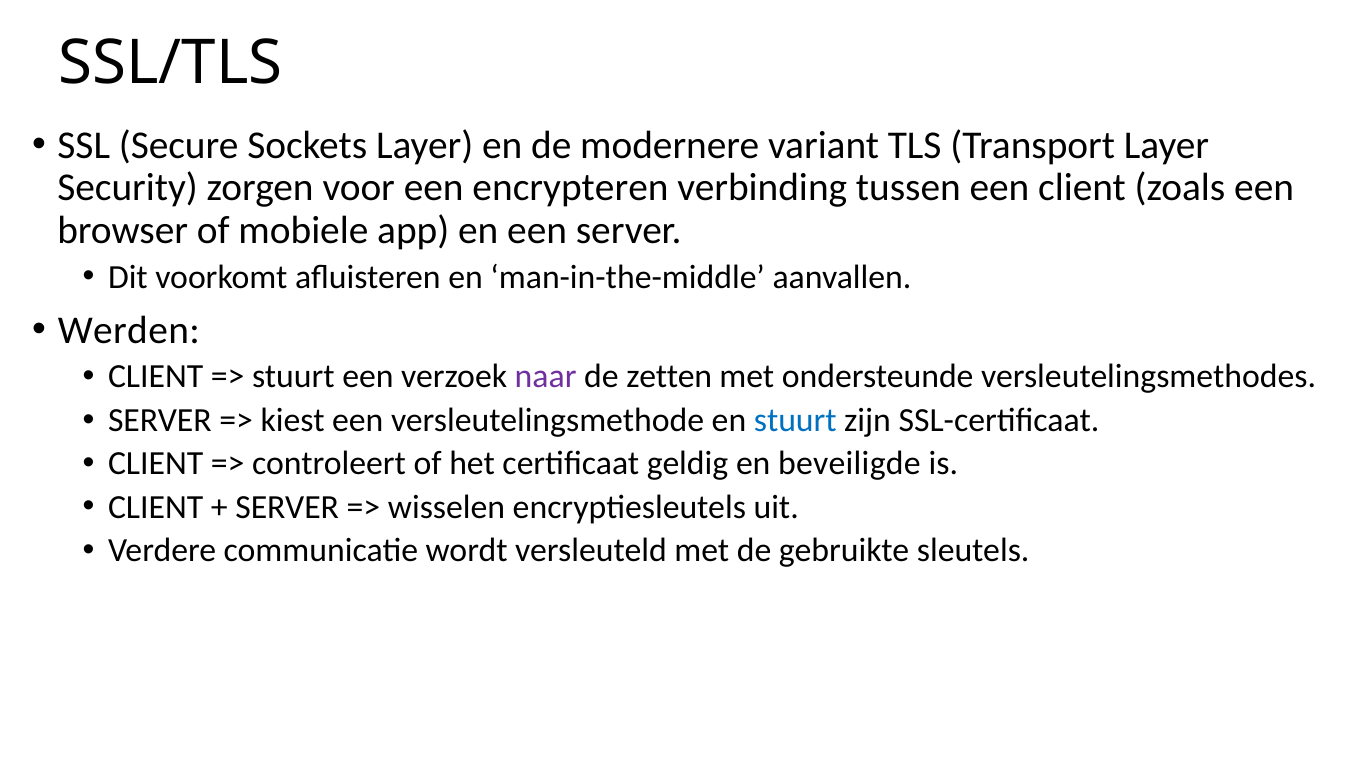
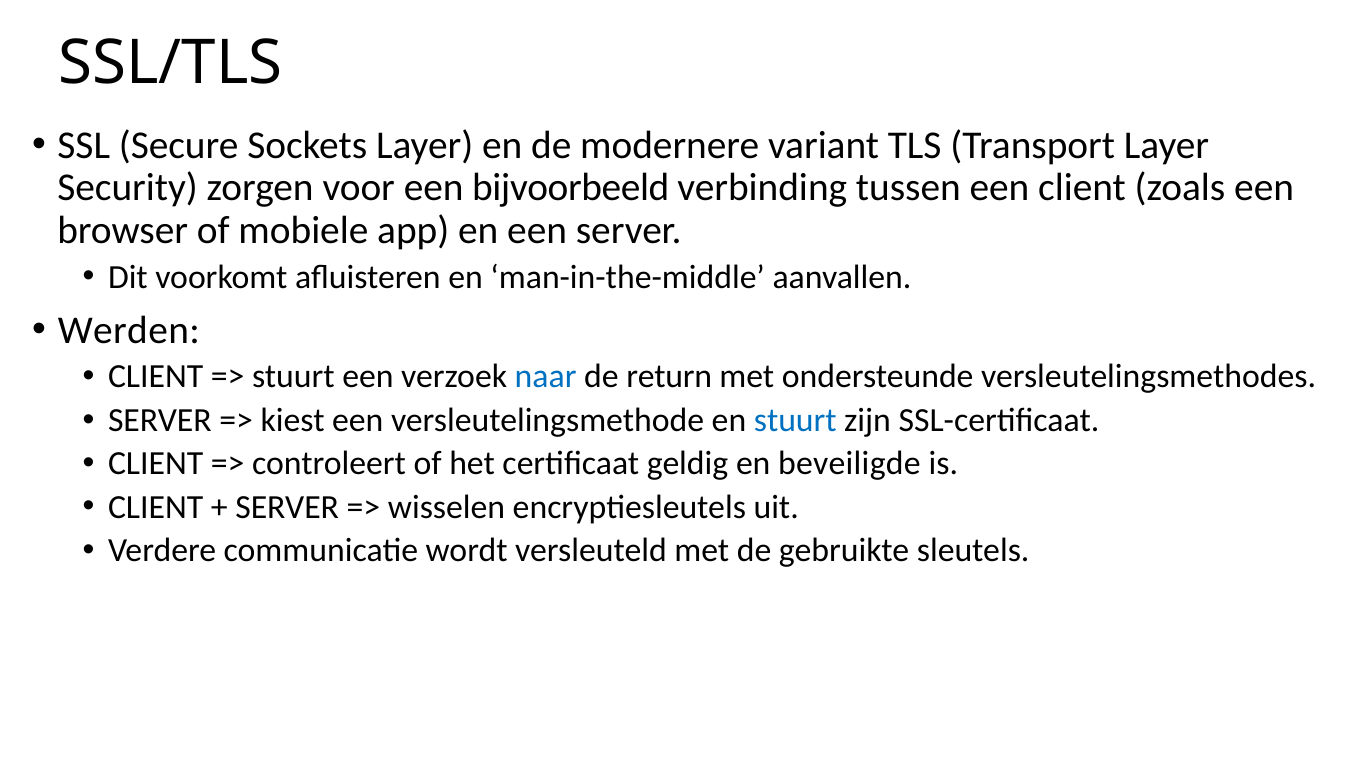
encrypteren: encrypteren -> bijvoorbeeld
naar colour: purple -> blue
zetten: zetten -> return
